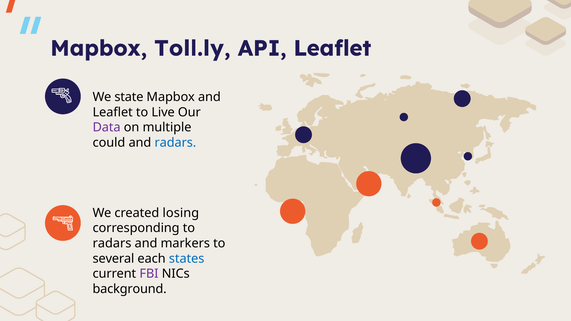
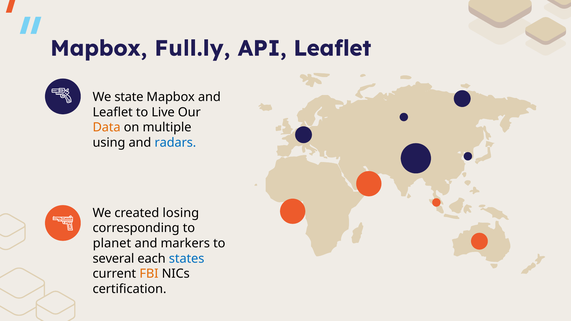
Toll.ly: Toll.ly -> Full.ly
Data colour: purple -> orange
could: could -> using
radars at (112, 244): radars -> planet
FBI colour: purple -> orange
background: background -> certification
